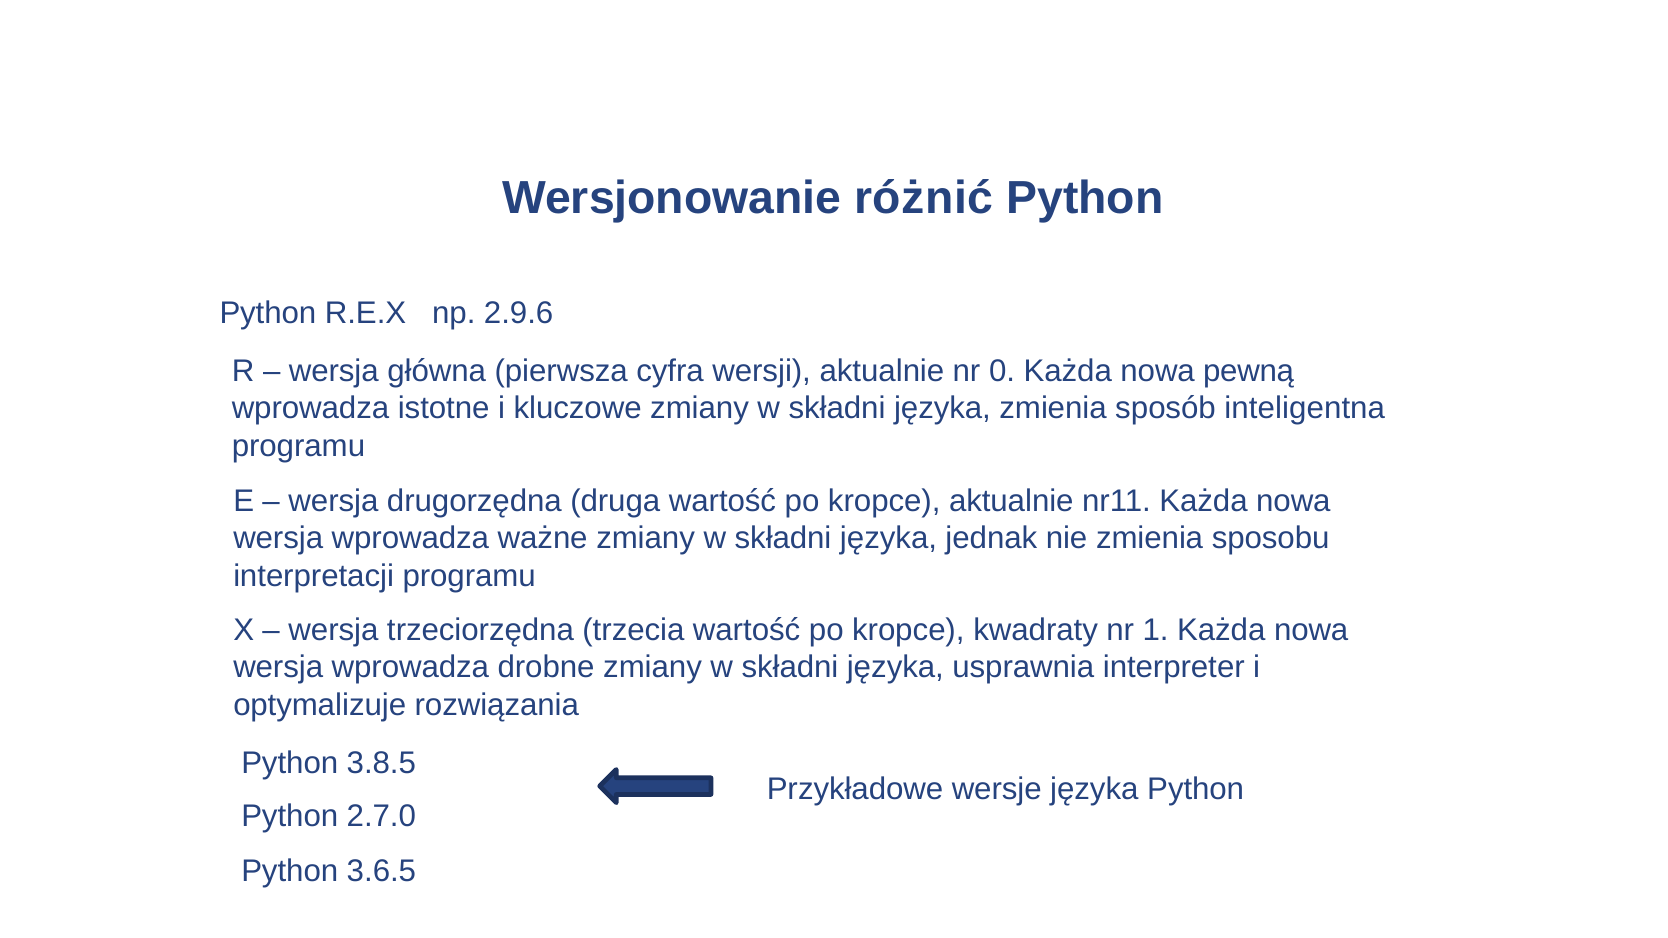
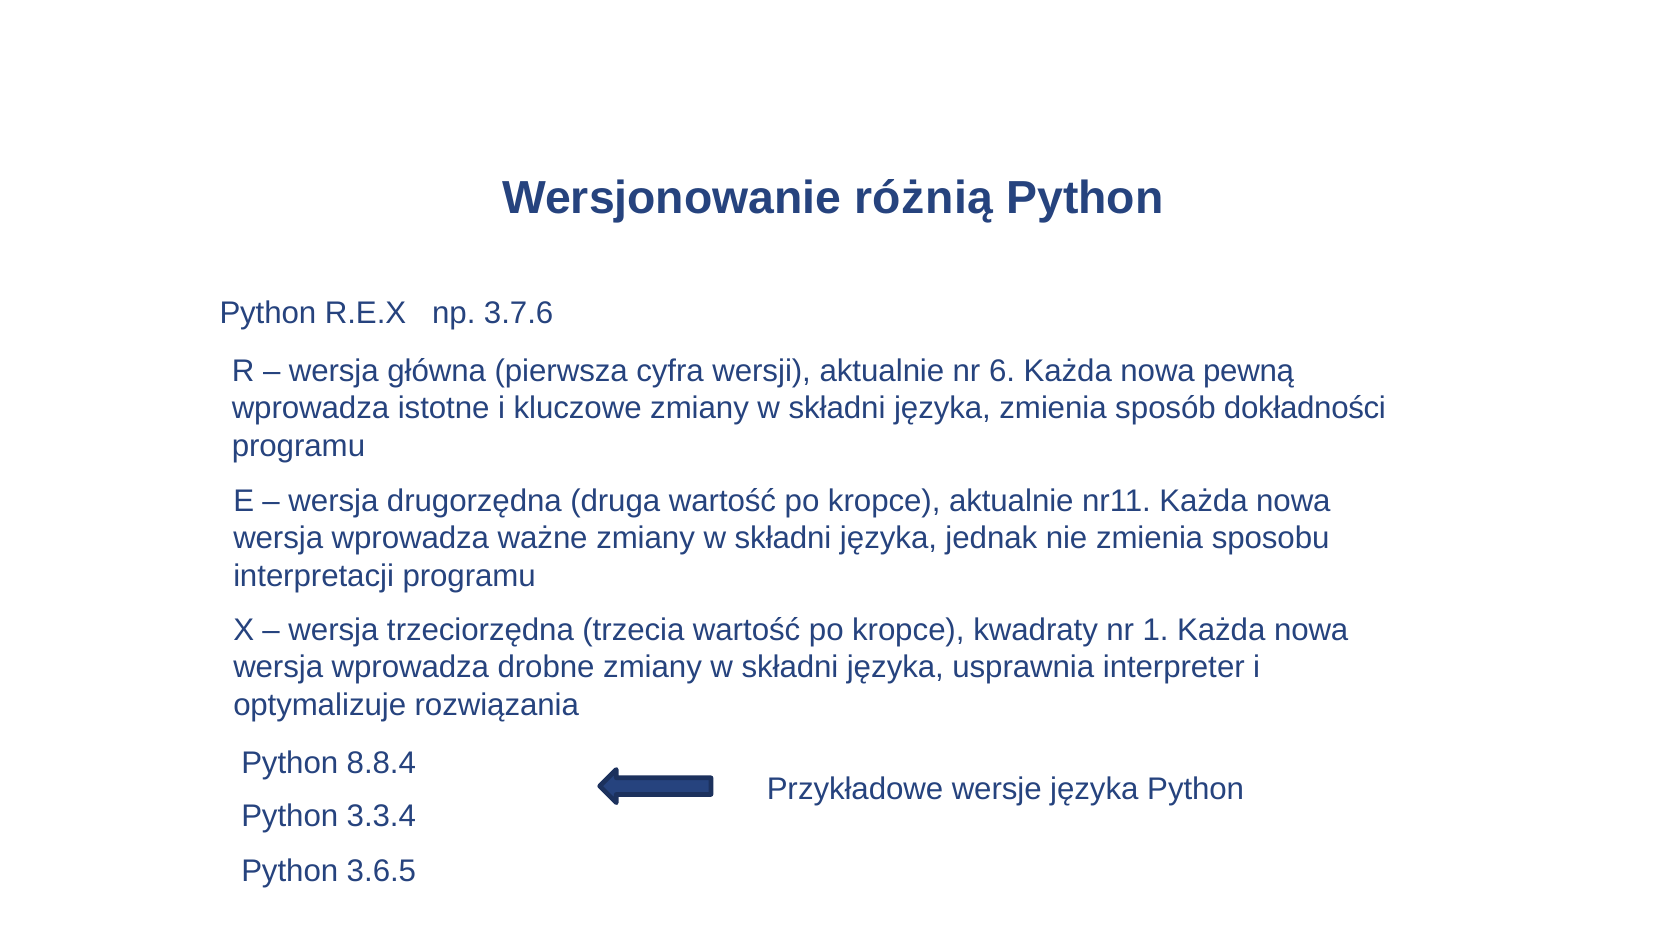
różnić: różnić -> różnią
2.9.6: 2.9.6 -> 3.7.6
0: 0 -> 6
inteligentna: inteligentna -> dokładności
3.8.5: 3.8.5 -> 8.8.4
2.7.0: 2.7.0 -> 3.3.4
